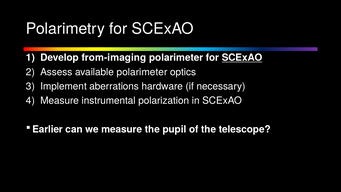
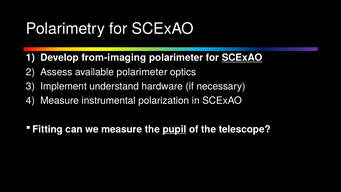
aberrations: aberrations -> understand
Earlier: Earlier -> Fitting
pupil underline: none -> present
